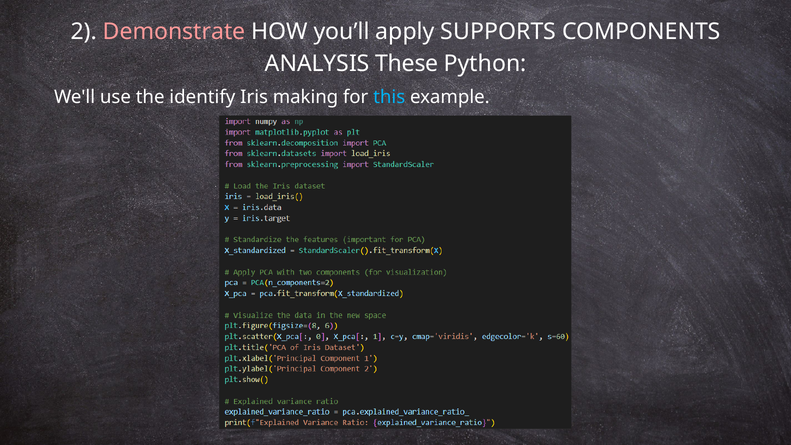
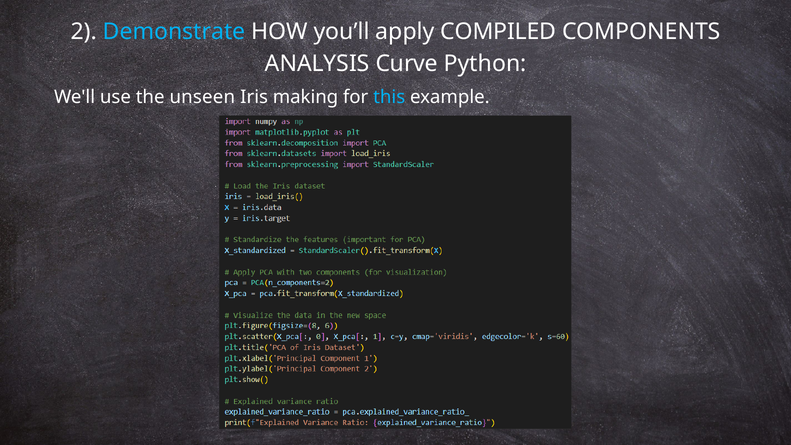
Demonstrate colour: pink -> light blue
SUPPORTS: SUPPORTS -> COMPILED
These: These -> Curve
identify: identify -> unseen
